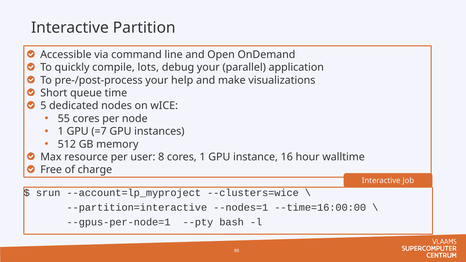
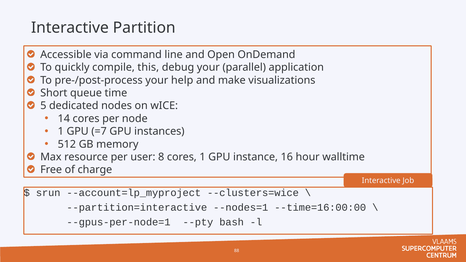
lots: lots -> this
55: 55 -> 14
